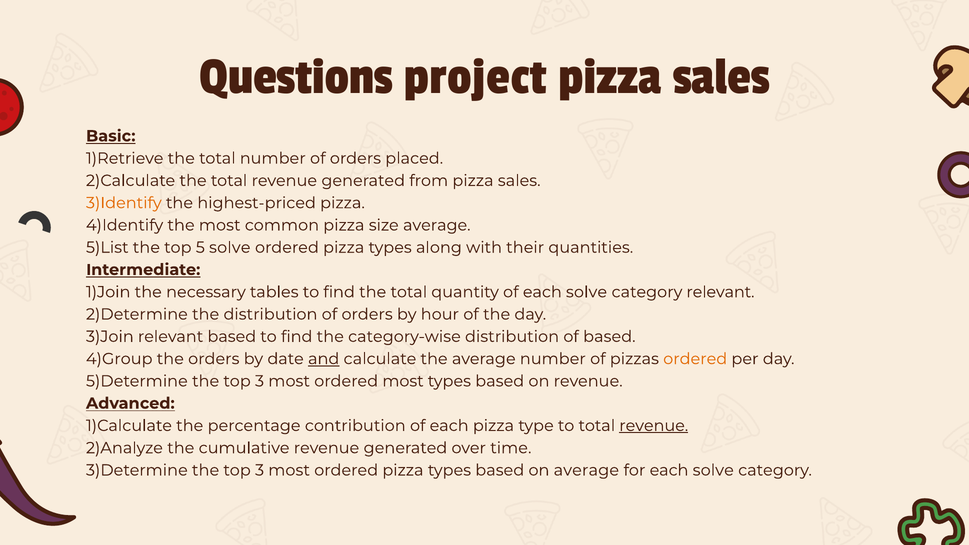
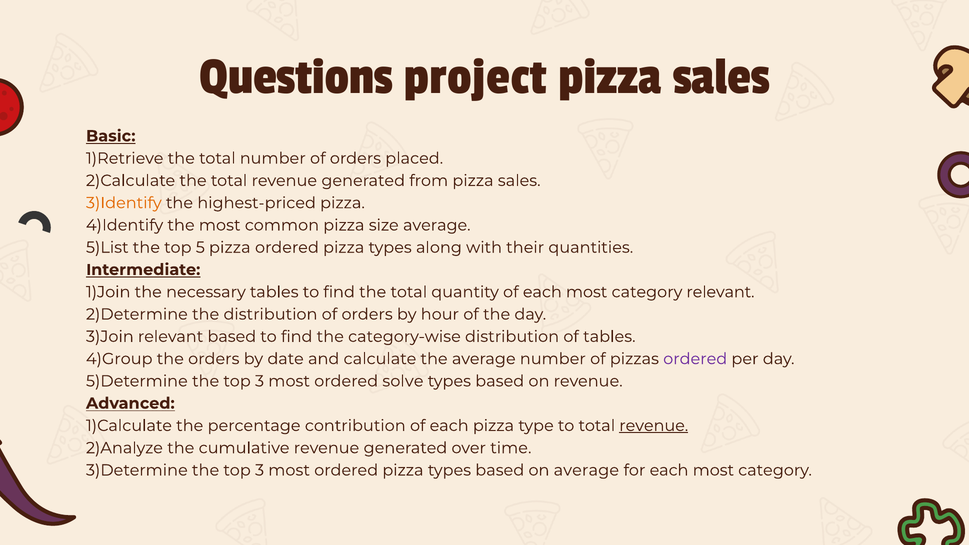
5 solve: solve -> pizza
of each solve: solve -> most
of based: based -> tables
and underline: present -> none
ordered at (695, 359) colour: orange -> purple
ordered most: most -> solve
for each solve: solve -> most
